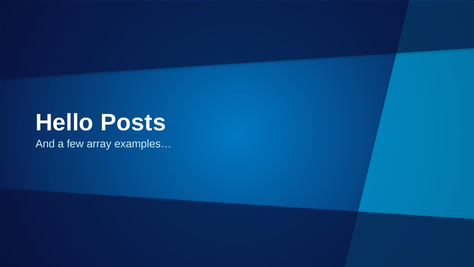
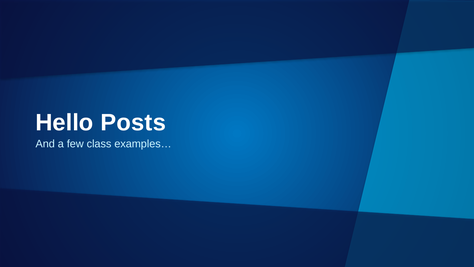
array: array -> class
